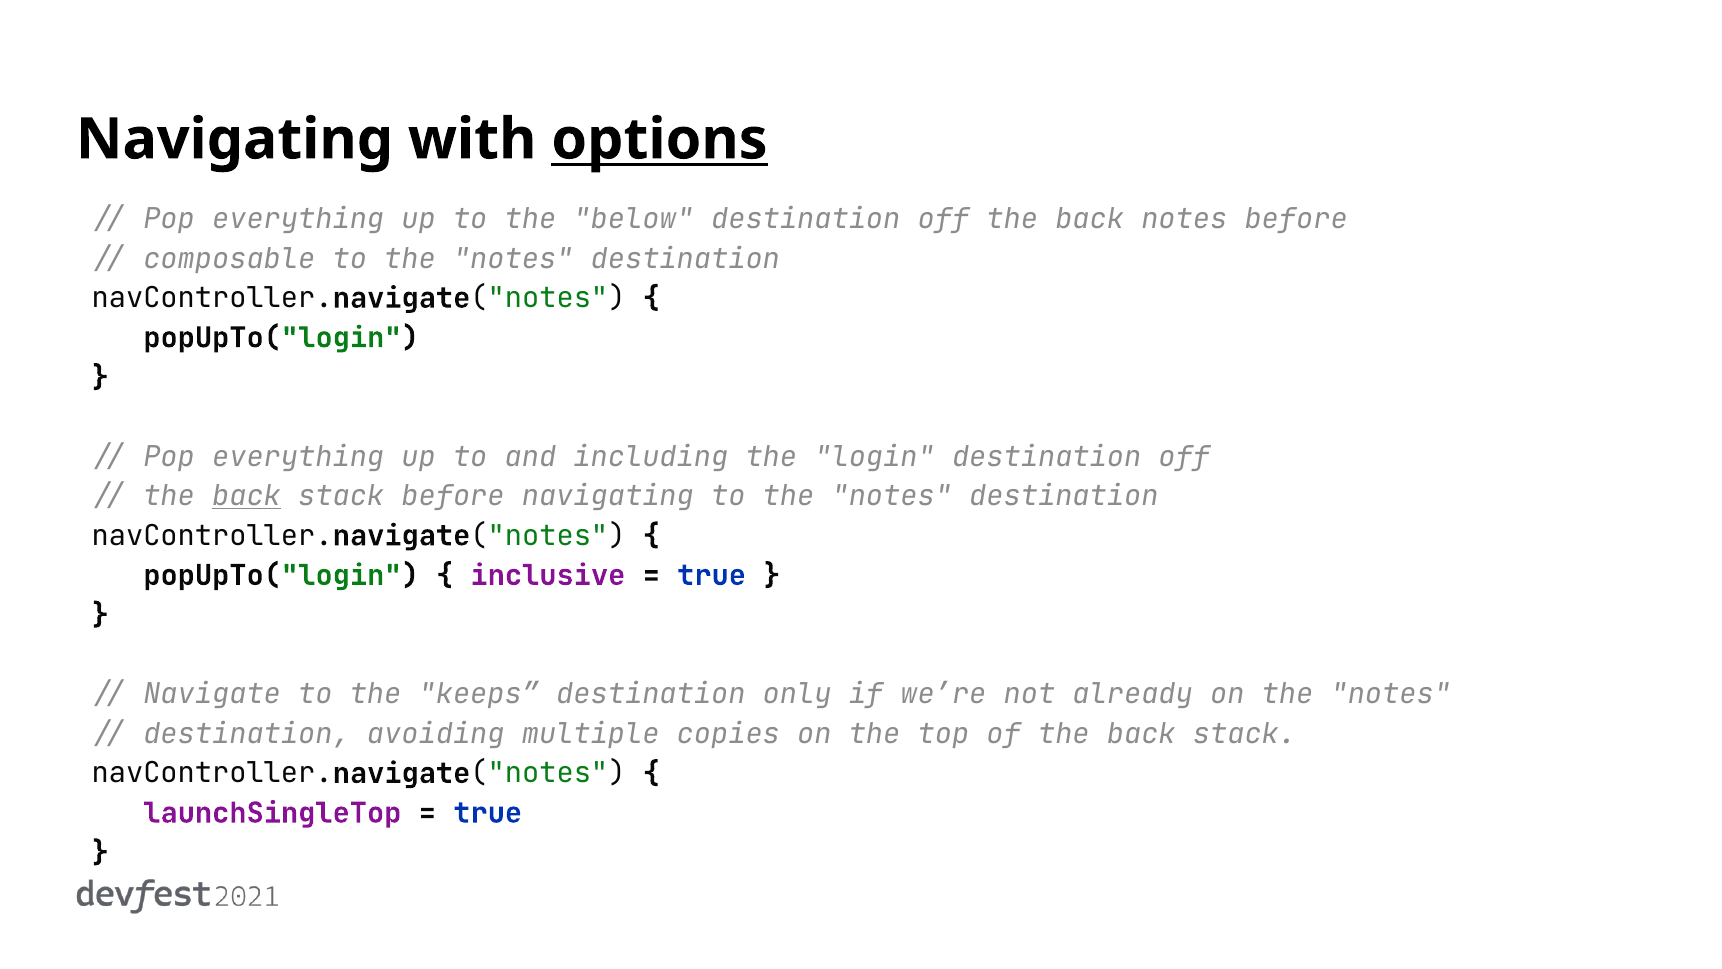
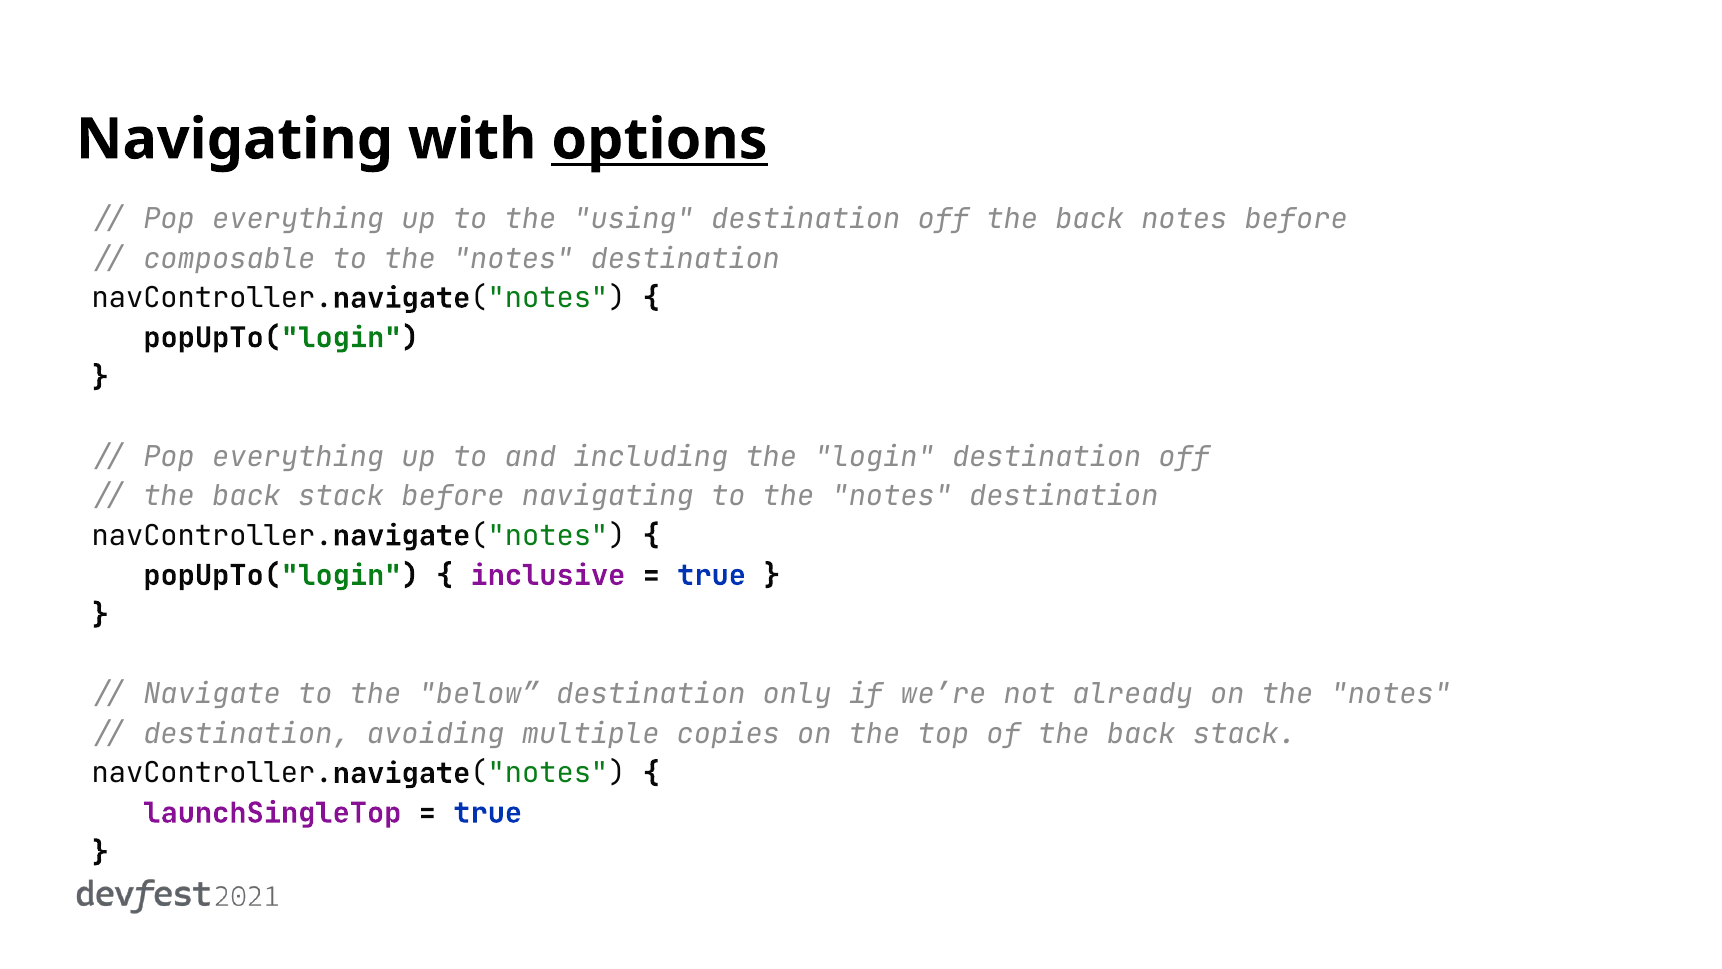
below: below -> using
back at (247, 496) underline: present -> none
keeps: keeps -> below
